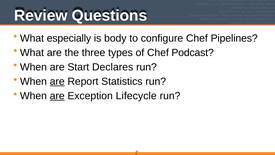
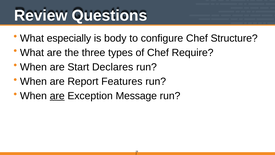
Pipelines: Pipelines -> Structure
Podcast: Podcast -> Require
are at (57, 81) underline: present -> none
Statistics: Statistics -> Features
Lifecycle: Lifecycle -> Message
